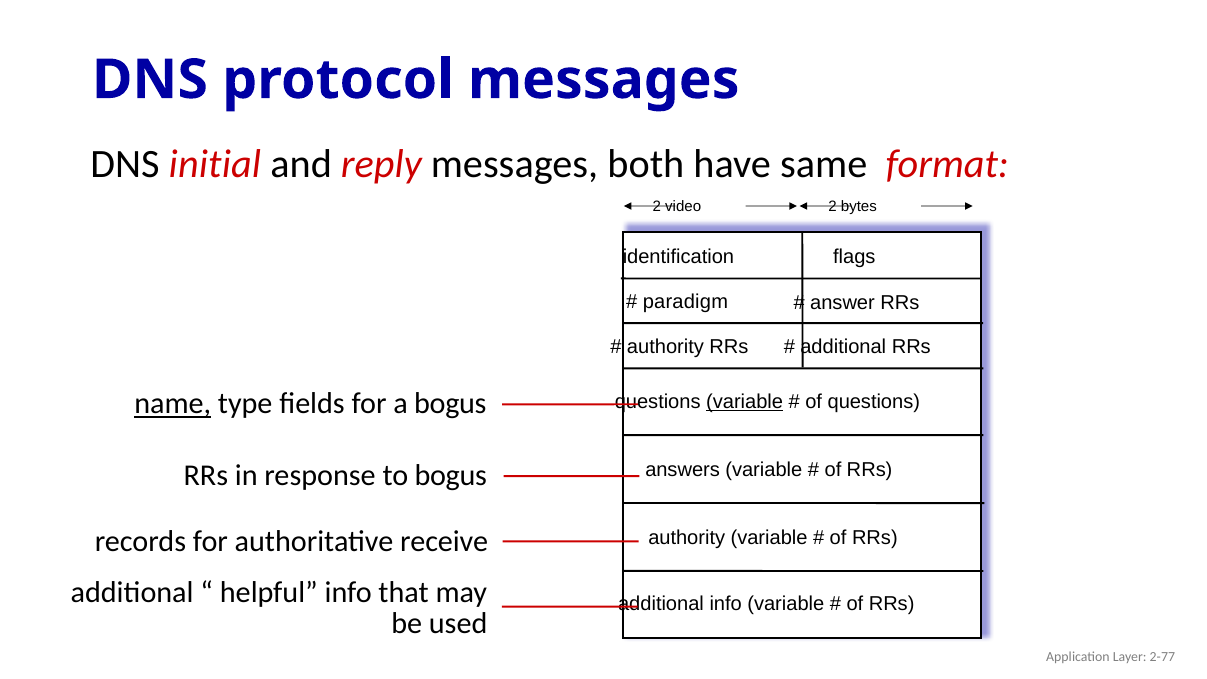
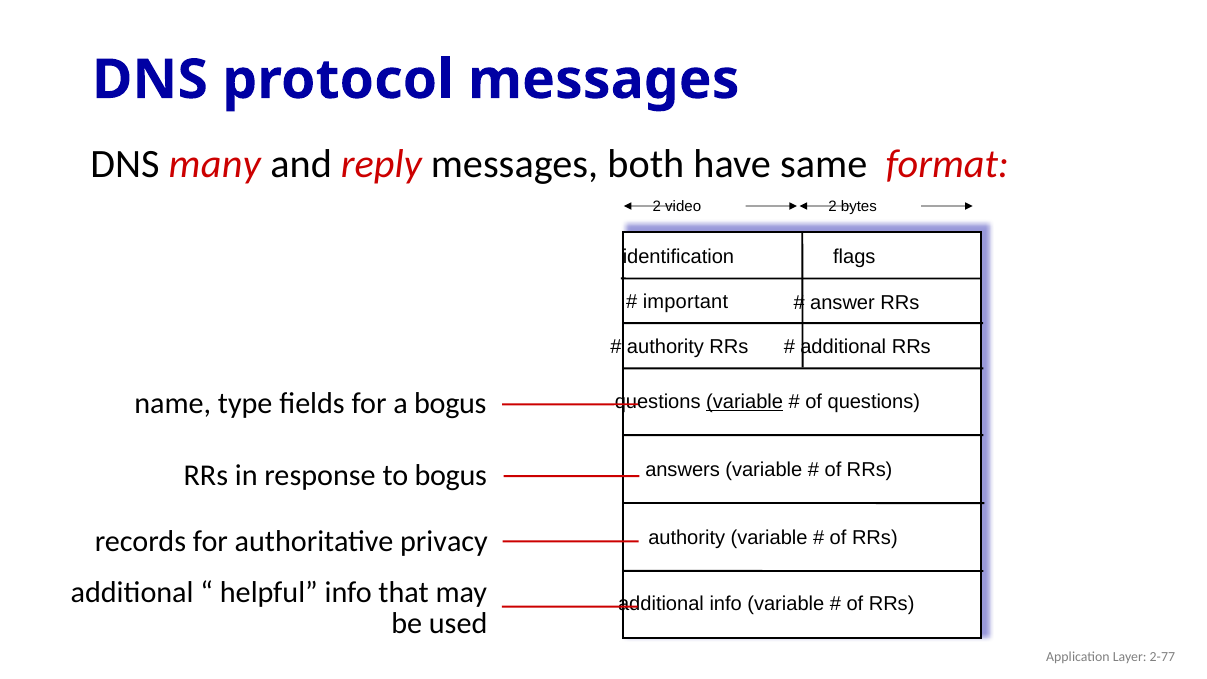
initial: initial -> many
paradigm: paradigm -> important
name underline: present -> none
receive: receive -> privacy
